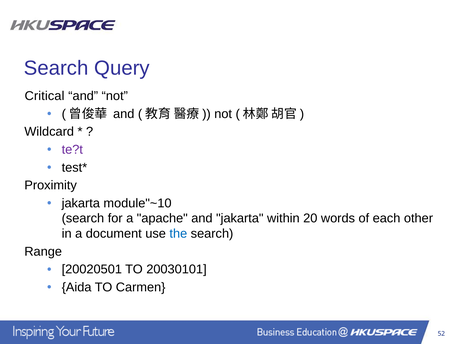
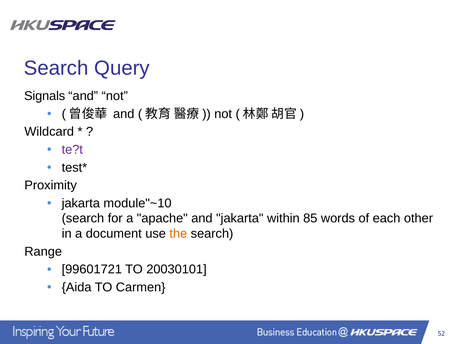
Critical: Critical -> Signals
20: 20 -> 85
the colour: blue -> orange
20020501: 20020501 -> 99601721
